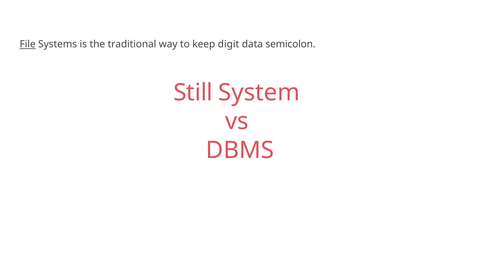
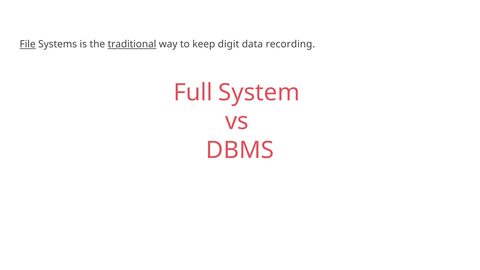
traditional underline: none -> present
semicolon: semicolon -> recording
Still: Still -> Full
